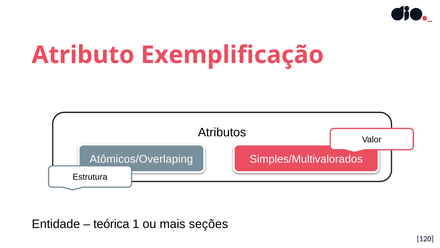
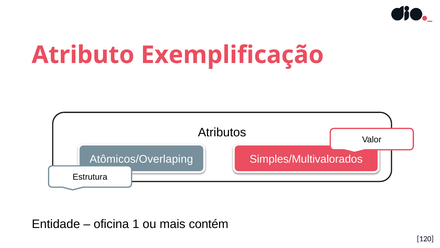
teórica: teórica -> oficina
seções: seções -> contém
